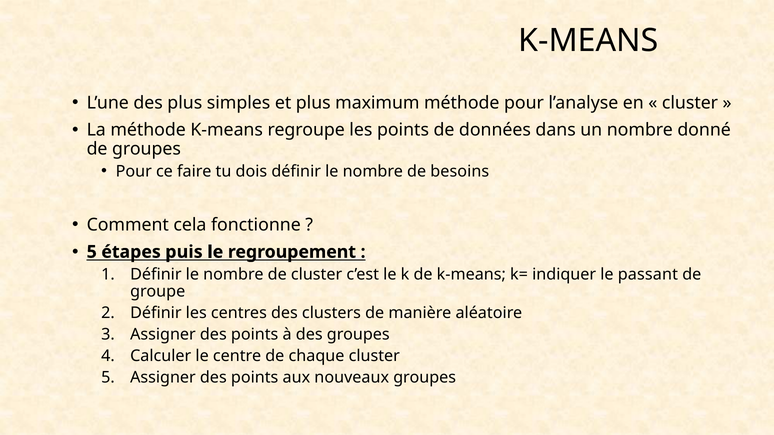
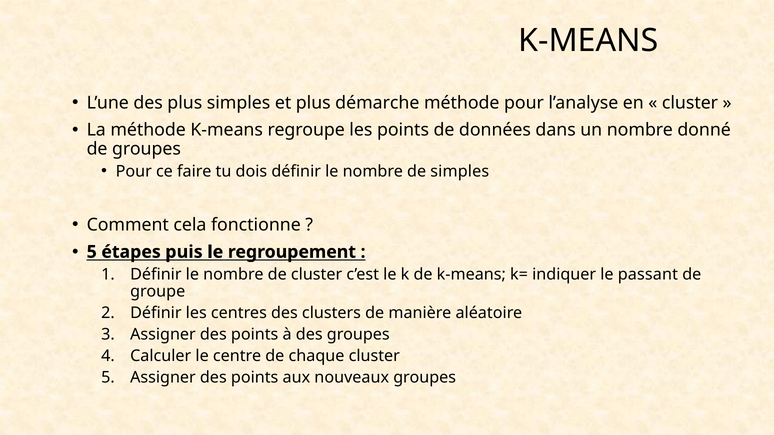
maximum: maximum -> démarche
de besoins: besoins -> simples
